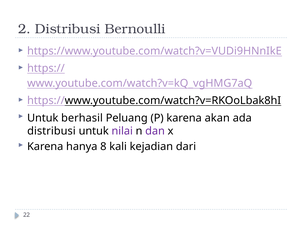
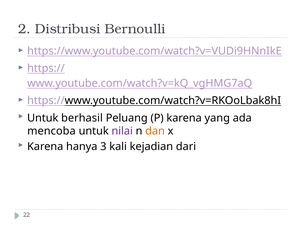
akan: akan -> yang
distribusi at (51, 131): distribusi -> mencoba
dan colour: purple -> orange
8: 8 -> 3
